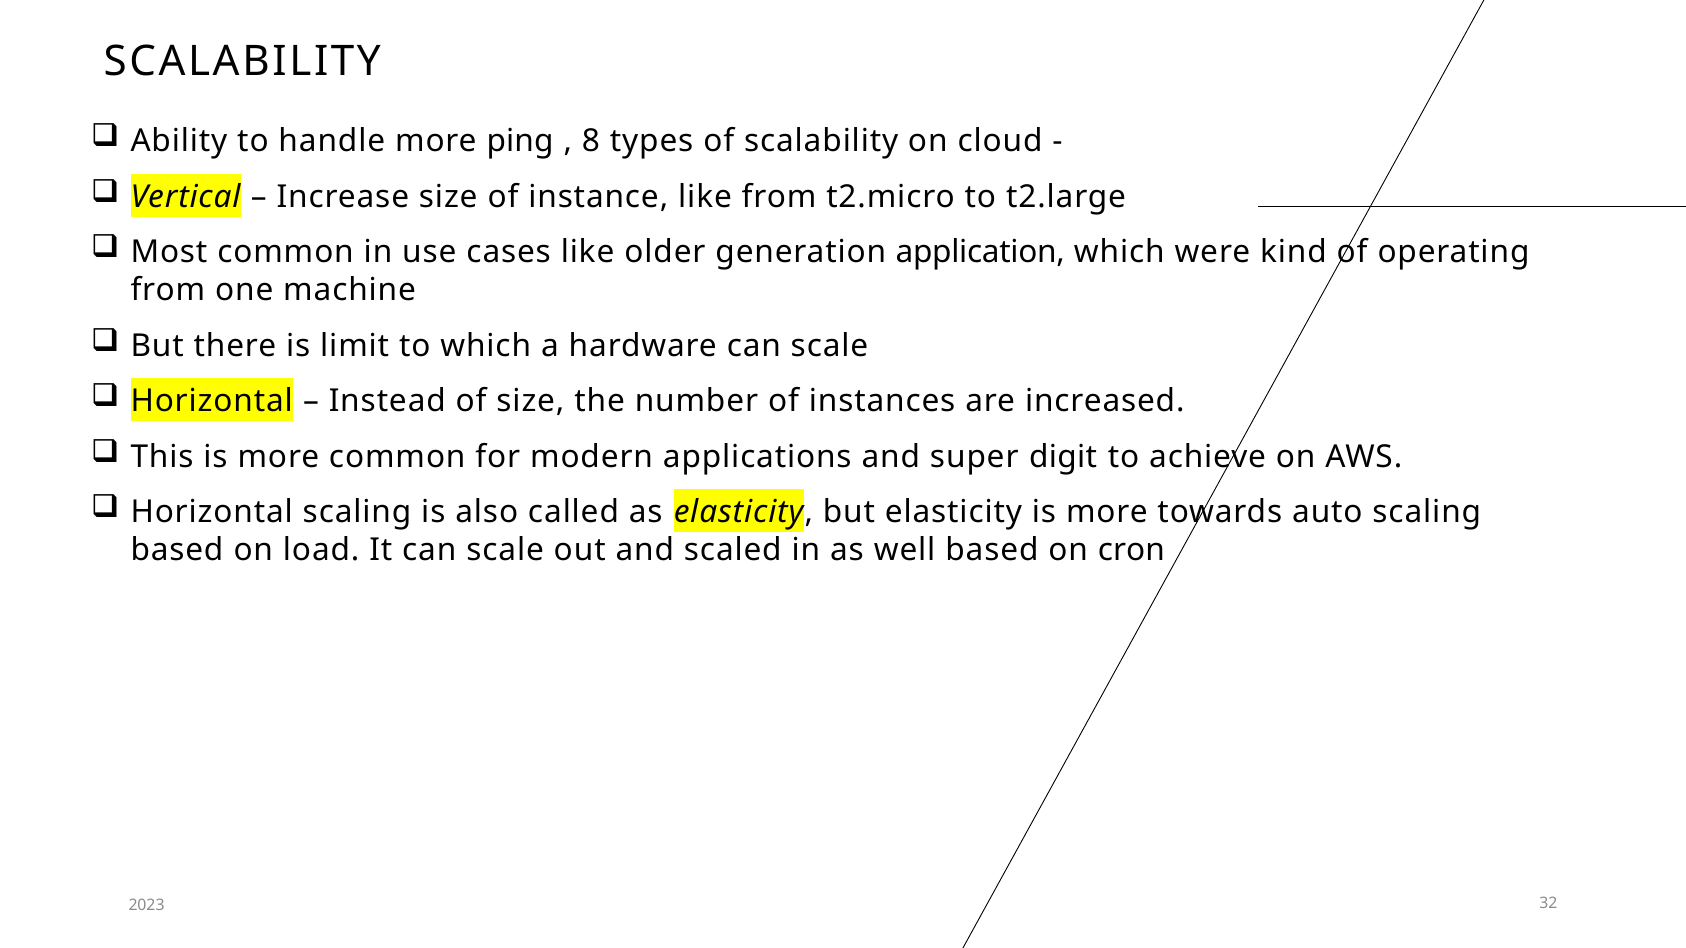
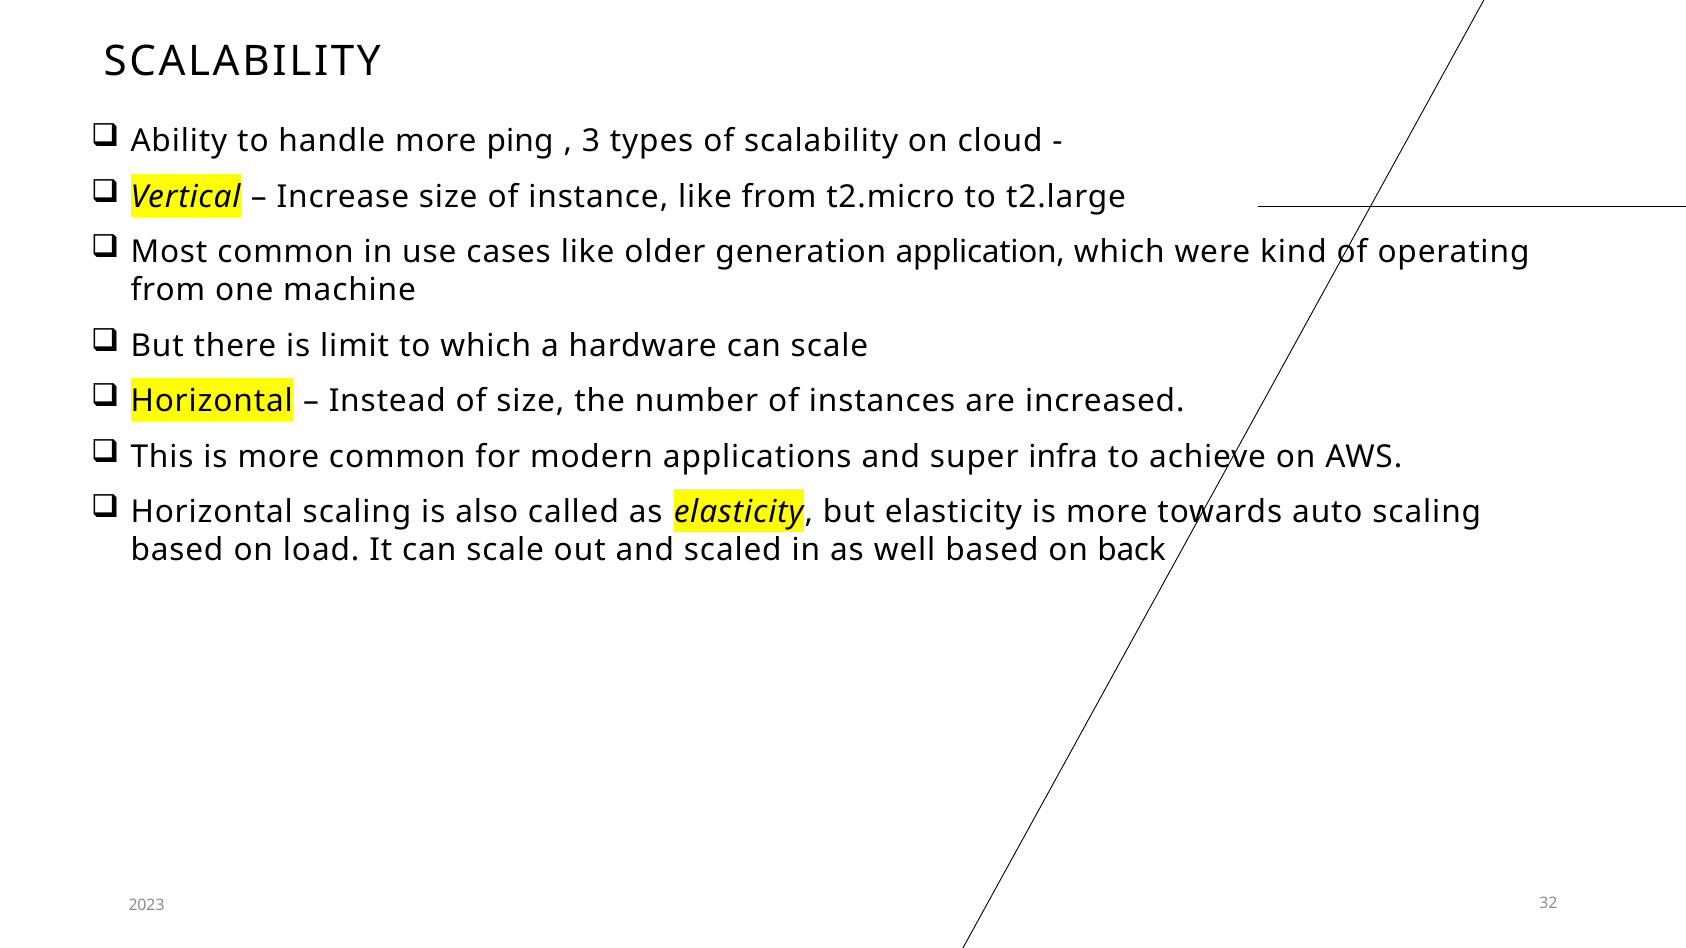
8: 8 -> 3
digit: digit -> infra
cron: cron -> back
